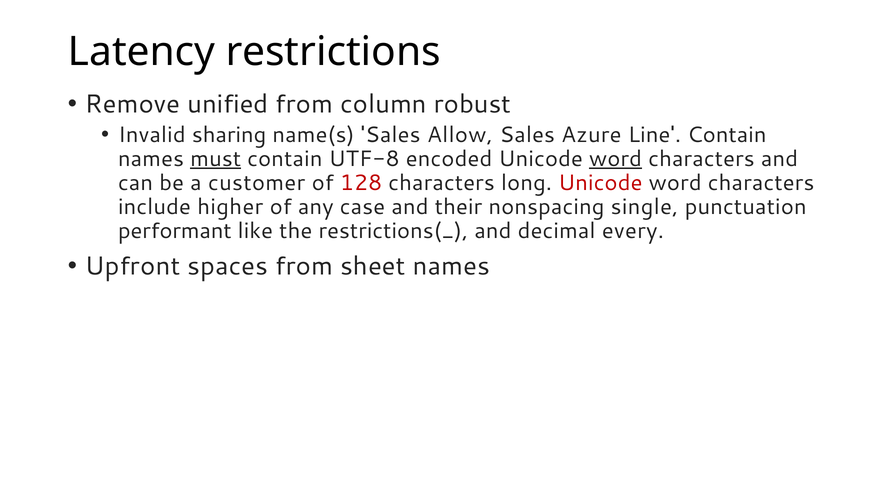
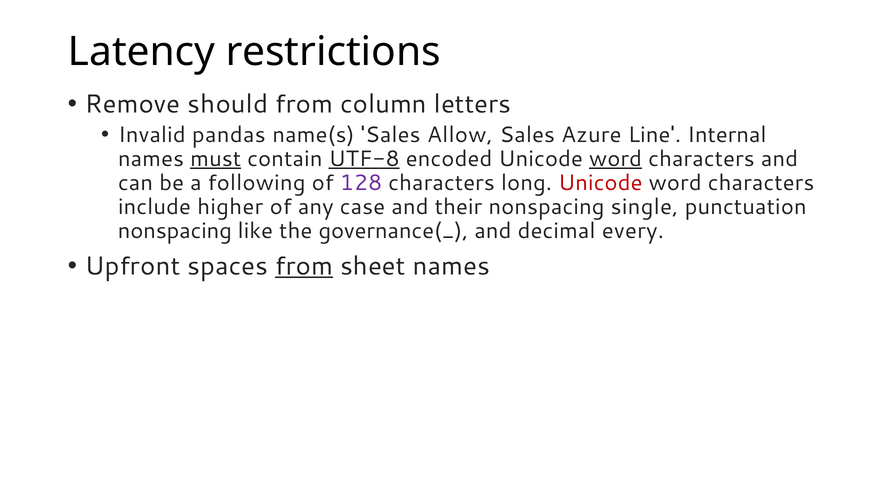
unified: unified -> should
robust: robust -> letters
sharing: sharing -> pandas
Line Contain: Contain -> Internal
UTF-8 underline: none -> present
customer: customer -> following
128 colour: red -> purple
performant at (175, 231): performant -> nonspacing
restrictions(_: restrictions(_ -> governance(_
from at (304, 266) underline: none -> present
